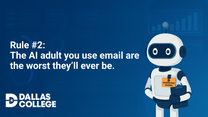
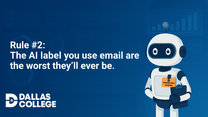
adult: adult -> label
